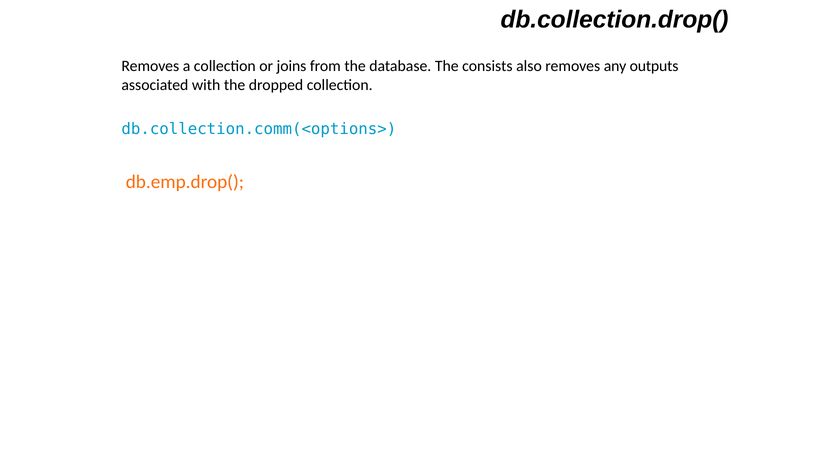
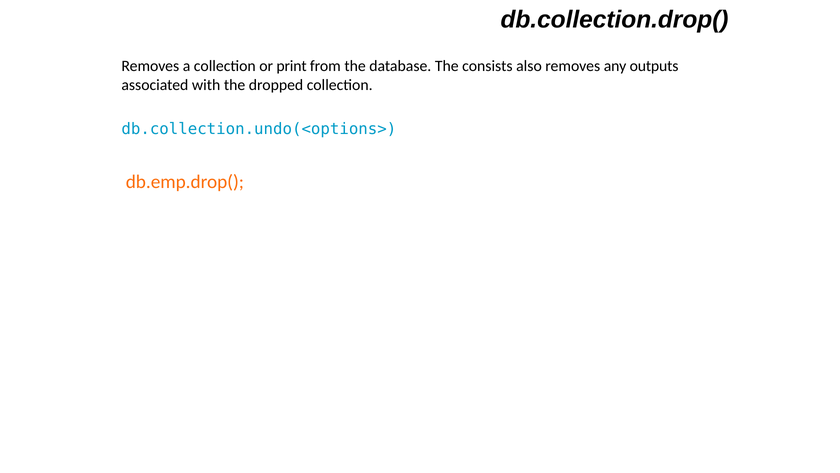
joins: joins -> print
db.collection.comm(<options>: db.collection.comm(<options> -> db.collection.undo(<options>
